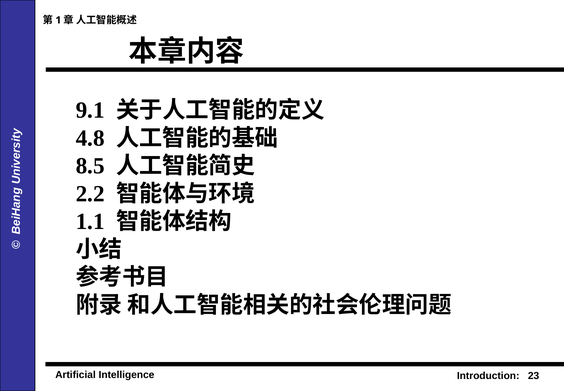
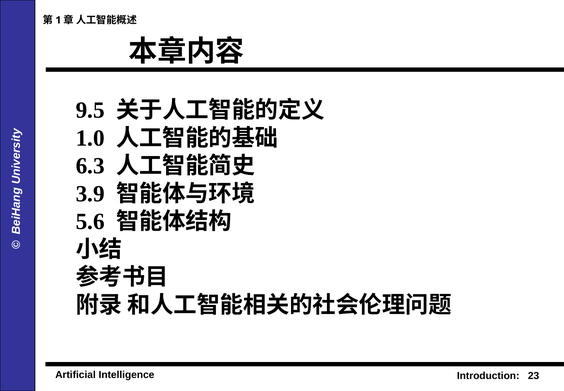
9.1: 9.1 -> 9.5
4.8: 4.8 -> 1.0
8.5: 8.5 -> 6.3
2.2: 2.2 -> 3.9
1.1: 1.1 -> 5.6
